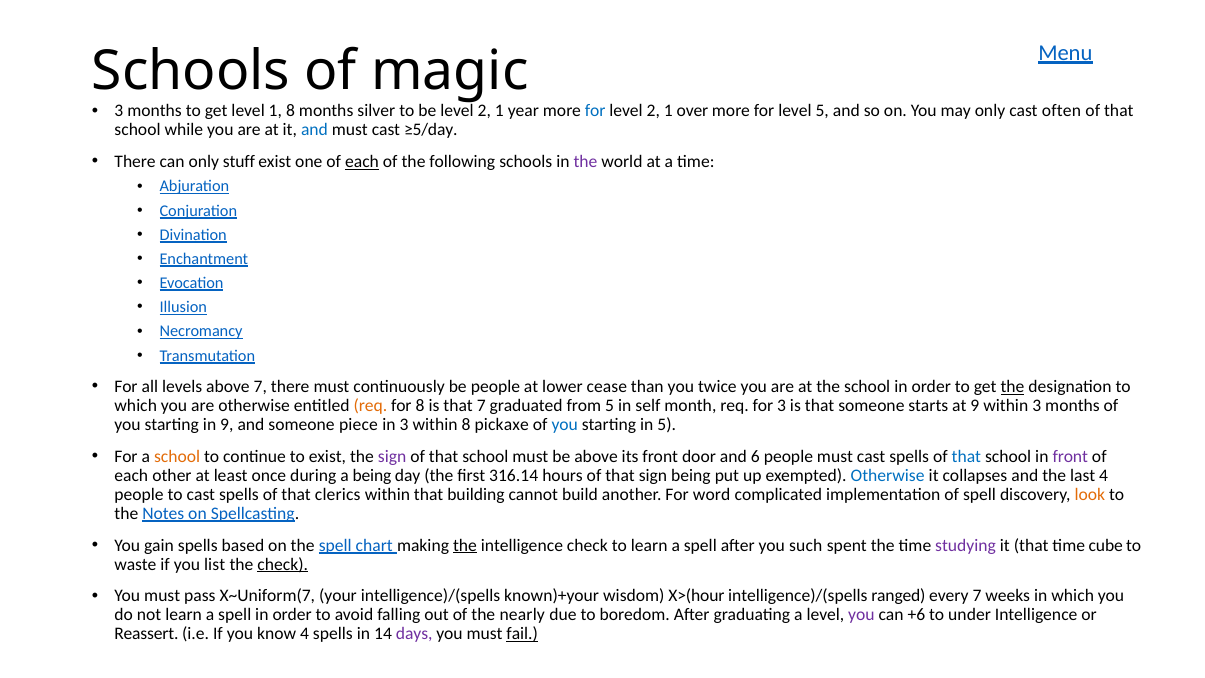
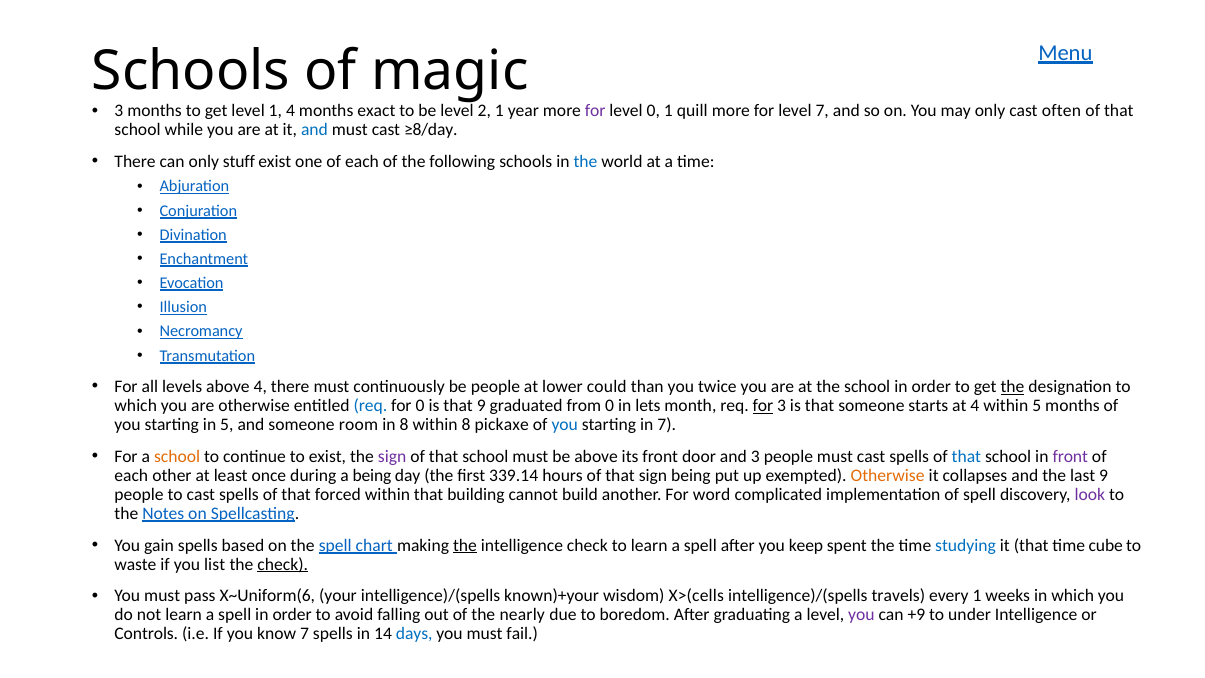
8 at (291, 111): 8 -> 4
silver: silver -> exact
for at (595, 111) colour: blue -> purple
2 at (653, 111): 2 -> 0
over: over -> quill
level 5: 5 -> 7
≥5/day: ≥5/day -> ≥8/day
each at (362, 162) underline: present -> none
the at (585, 162) colour: purple -> blue
above 7: 7 -> 4
cease: cease -> could
req at (370, 406) colour: orange -> blue
for 8: 8 -> 0
that 7: 7 -> 9
from 5: 5 -> 0
self: self -> lets
for at (763, 406) underline: none -> present
at 9: 9 -> 4
within 3: 3 -> 5
in 9: 9 -> 5
piece: piece -> room
in 3: 3 -> 8
in 5: 5 -> 7
and 6: 6 -> 3
316.14: 316.14 -> 339.14
Otherwise at (888, 475) colour: blue -> orange
last 4: 4 -> 9
clerics: clerics -> forced
look colour: orange -> purple
such: such -> keep
studying colour: purple -> blue
X~Uniform(7: X~Uniform(7 -> X~Uniform(6
X>(hour: X>(hour -> X>(cells
ranged: ranged -> travels
every 7: 7 -> 1
+6: +6 -> +9
Reassert: Reassert -> Controls
know 4: 4 -> 7
days colour: purple -> blue
fail underline: present -> none
